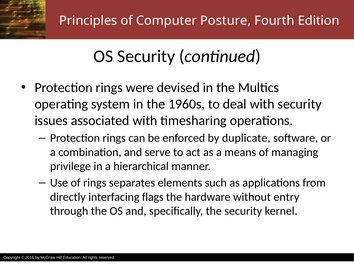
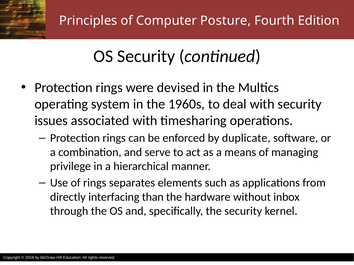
flags: flags -> than
entry: entry -> inbox
